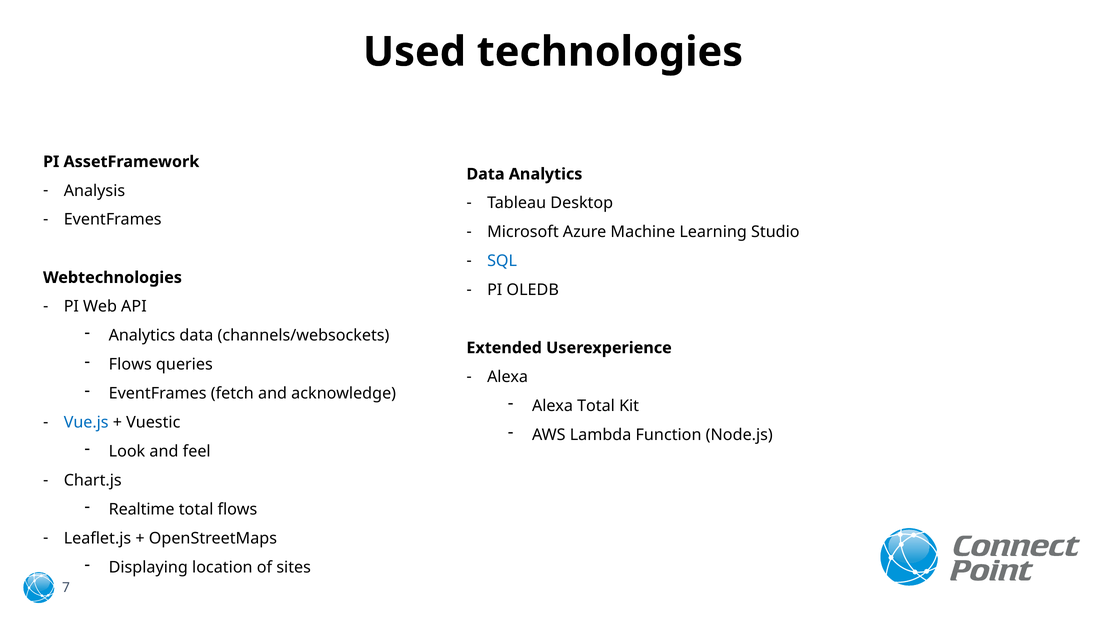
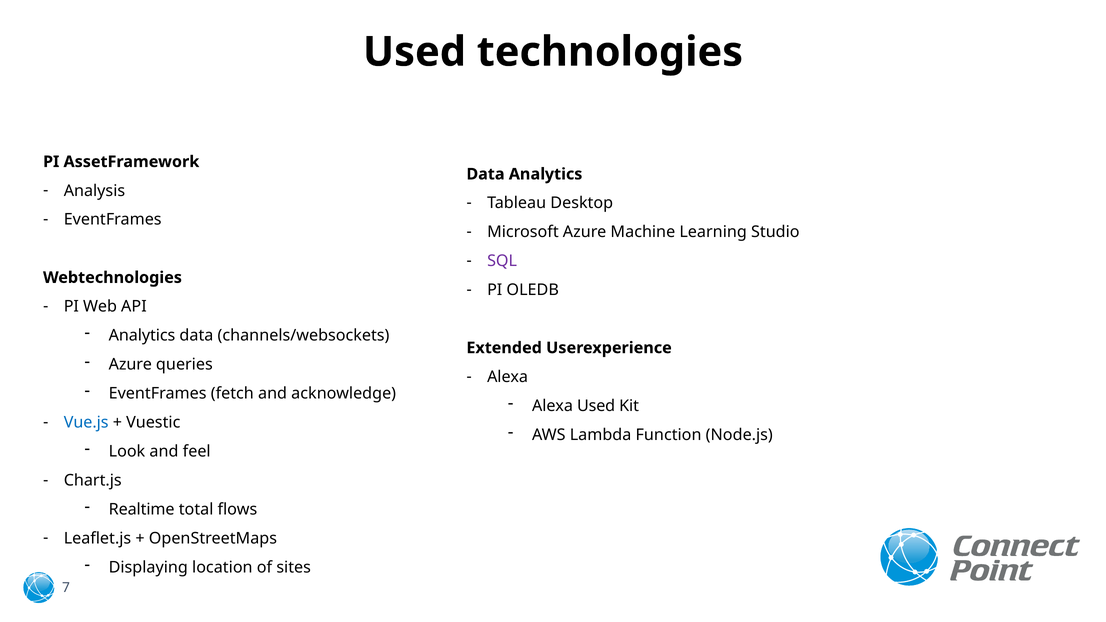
SQL colour: blue -> purple
Flows at (130, 365): Flows -> Azure
Alexa Total: Total -> Used
